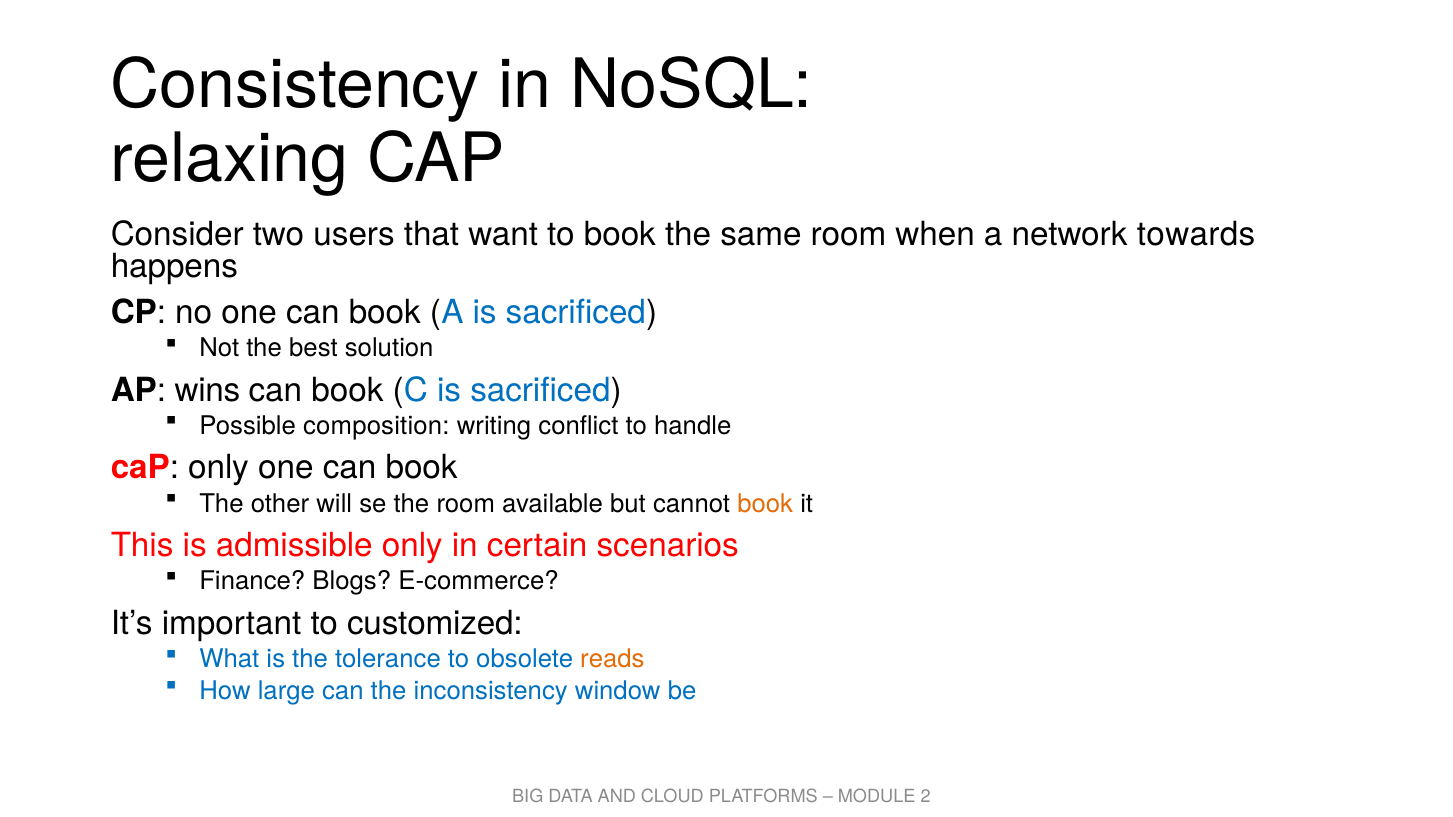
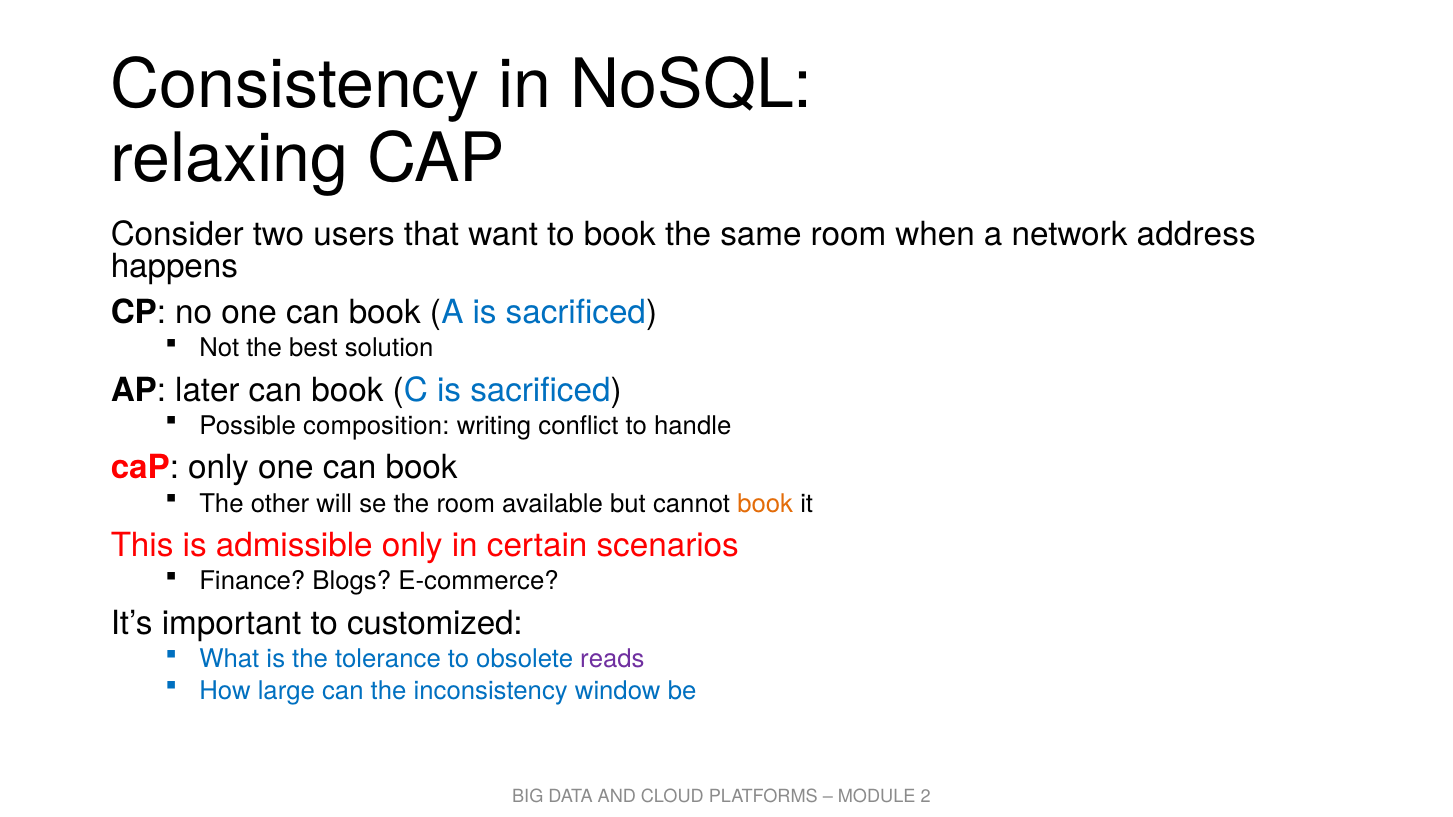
towards: towards -> address
wins: wins -> later
reads colour: orange -> purple
